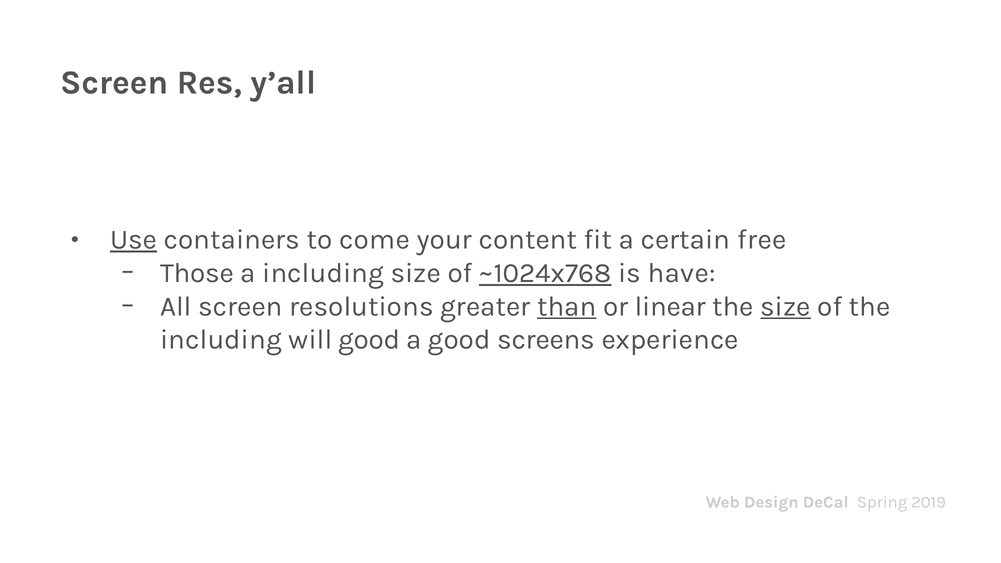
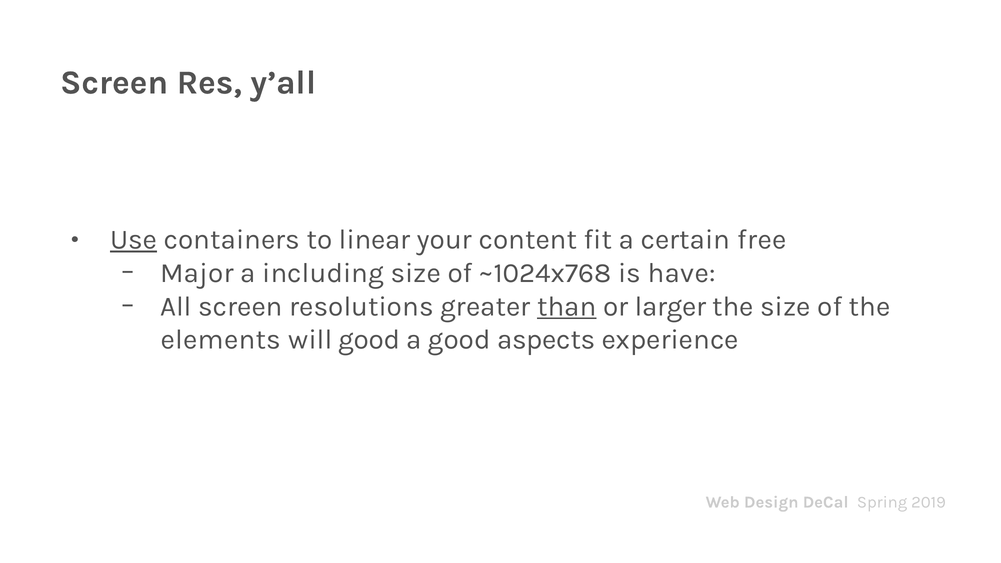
come: come -> linear
Those: Those -> Major
~1024x768 underline: present -> none
linear: linear -> larger
size at (786, 306) underline: present -> none
including at (221, 340): including -> elements
screens: screens -> aspects
